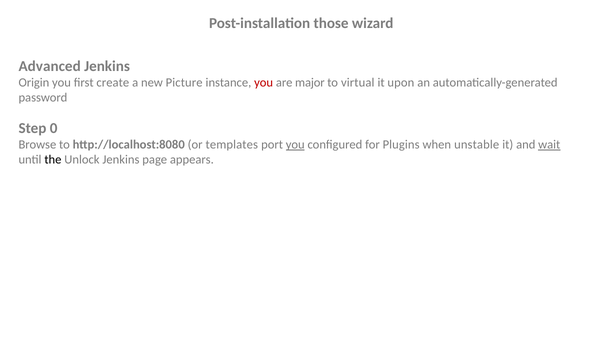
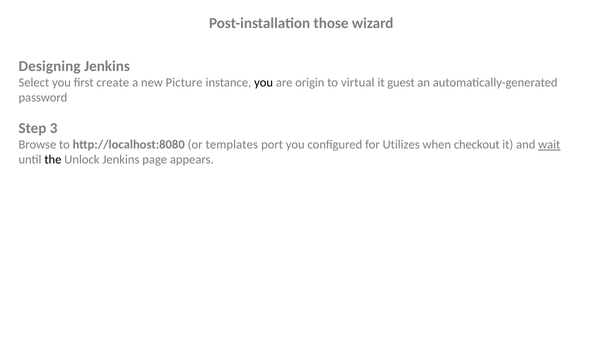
Advanced: Advanced -> Designing
Origin: Origin -> Select
you at (264, 83) colour: red -> black
major: major -> origin
upon: upon -> guest
0: 0 -> 3
you at (295, 145) underline: present -> none
Plugins: Plugins -> Utilizes
unstable: unstable -> checkout
